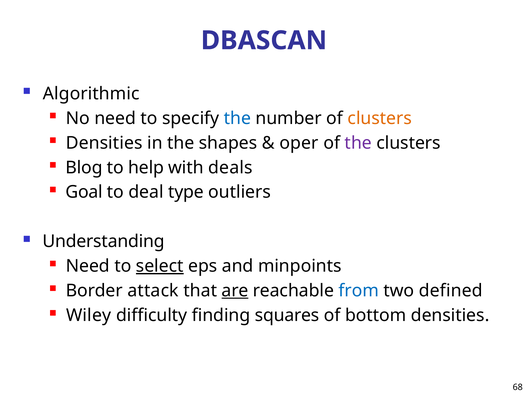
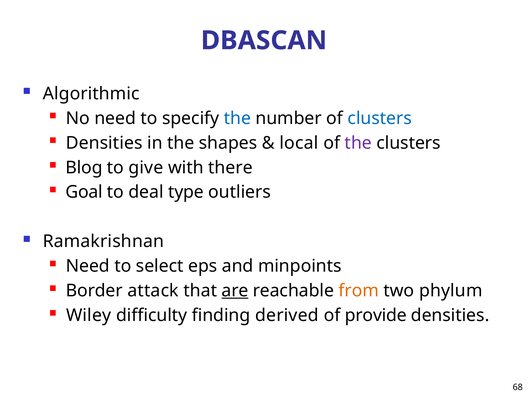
clusters at (380, 118) colour: orange -> blue
oper: oper -> local
help: help -> give
deals: deals -> there
Understanding: Understanding -> Ramakrishnan
select underline: present -> none
from colour: blue -> orange
defined: defined -> phylum
squares: squares -> derived
bottom: bottom -> provide
